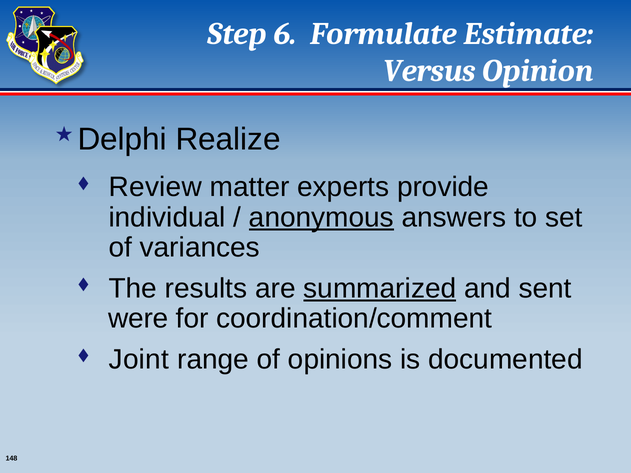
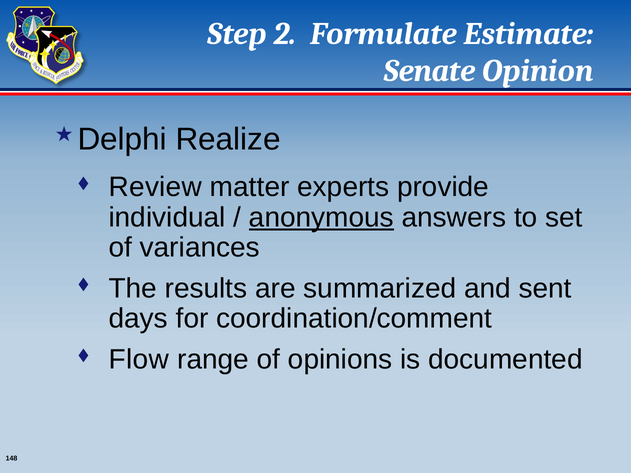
6: 6 -> 2
Versus: Versus -> Senate
summarized underline: present -> none
were: were -> days
Joint: Joint -> Flow
